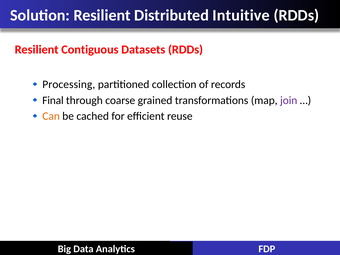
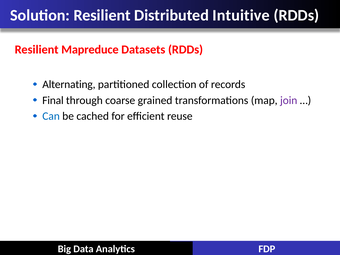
Contiguous: Contiguous -> Mapreduce
Processing: Processing -> Alternating
Can colour: orange -> blue
